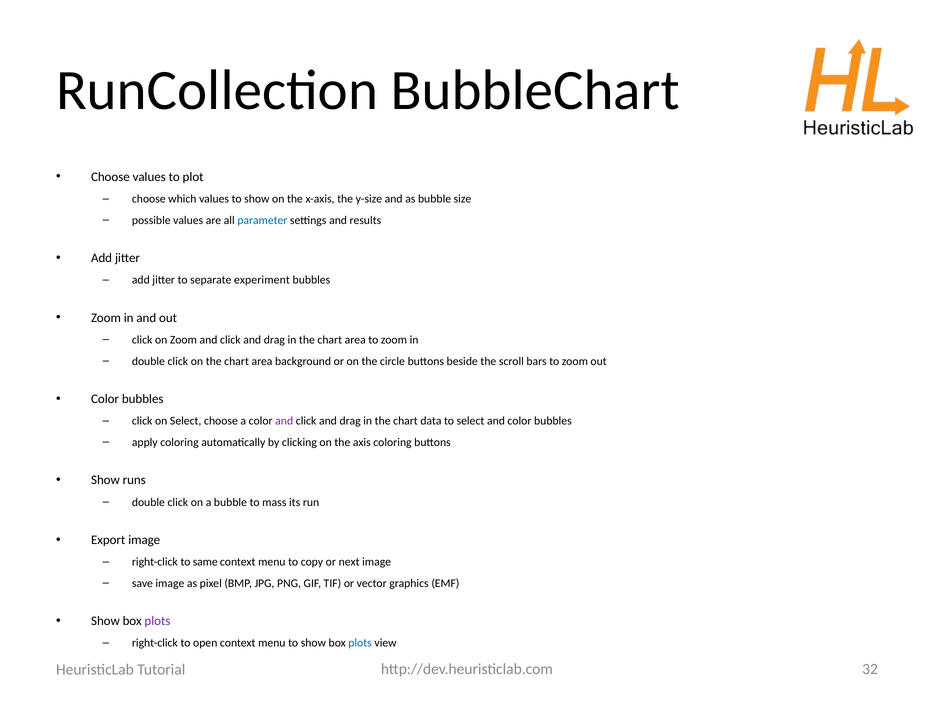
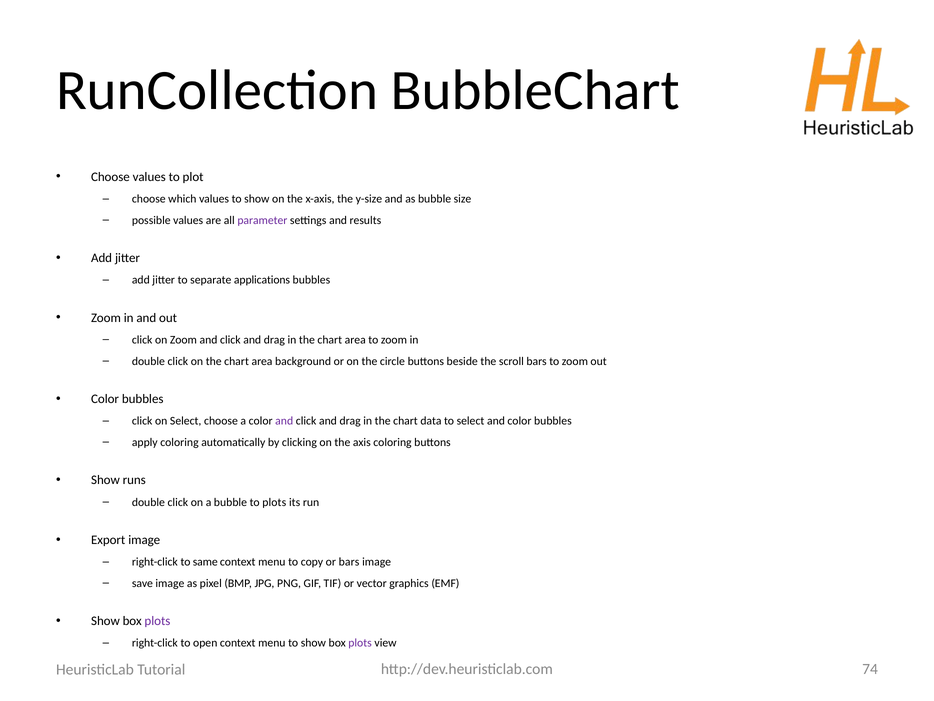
parameter colour: blue -> purple
experiment: experiment -> applications
to mass: mass -> plots
or next: next -> bars
plots at (360, 643) colour: blue -> purple
32: 32 -> 74
